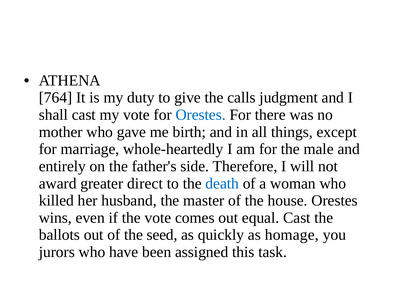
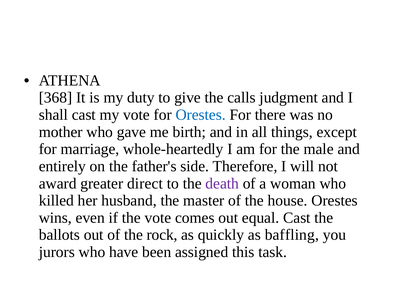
764: 764 -> 368
death colour: blue -> purple
seed: seed -> rock
homage: homage -> baffling
